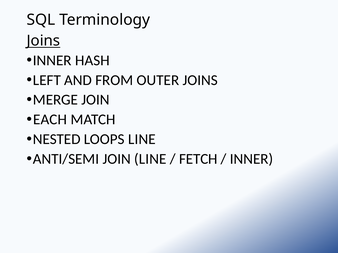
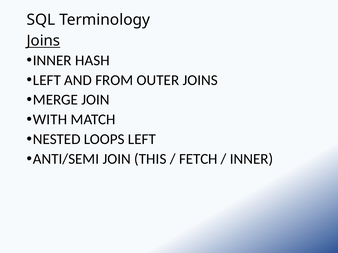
EACH: EACH -> WITH
LOOPS LINE: LINE -> LEFT
JOIN LINE: LINE -> THIS
